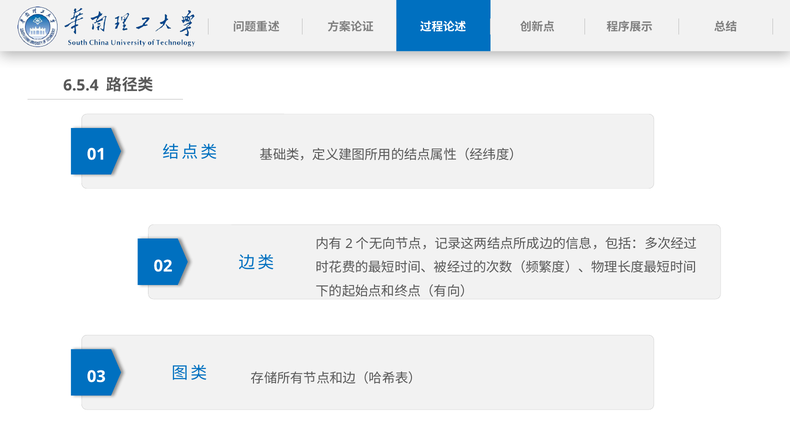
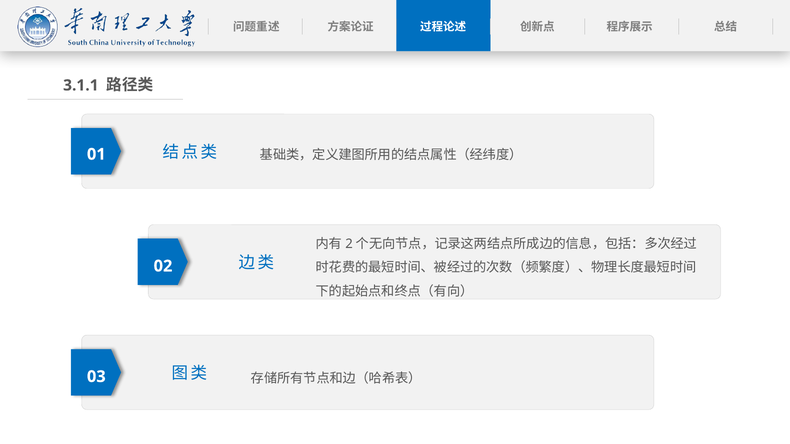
6.5.4: 6.5.4 -> 3.1.1
